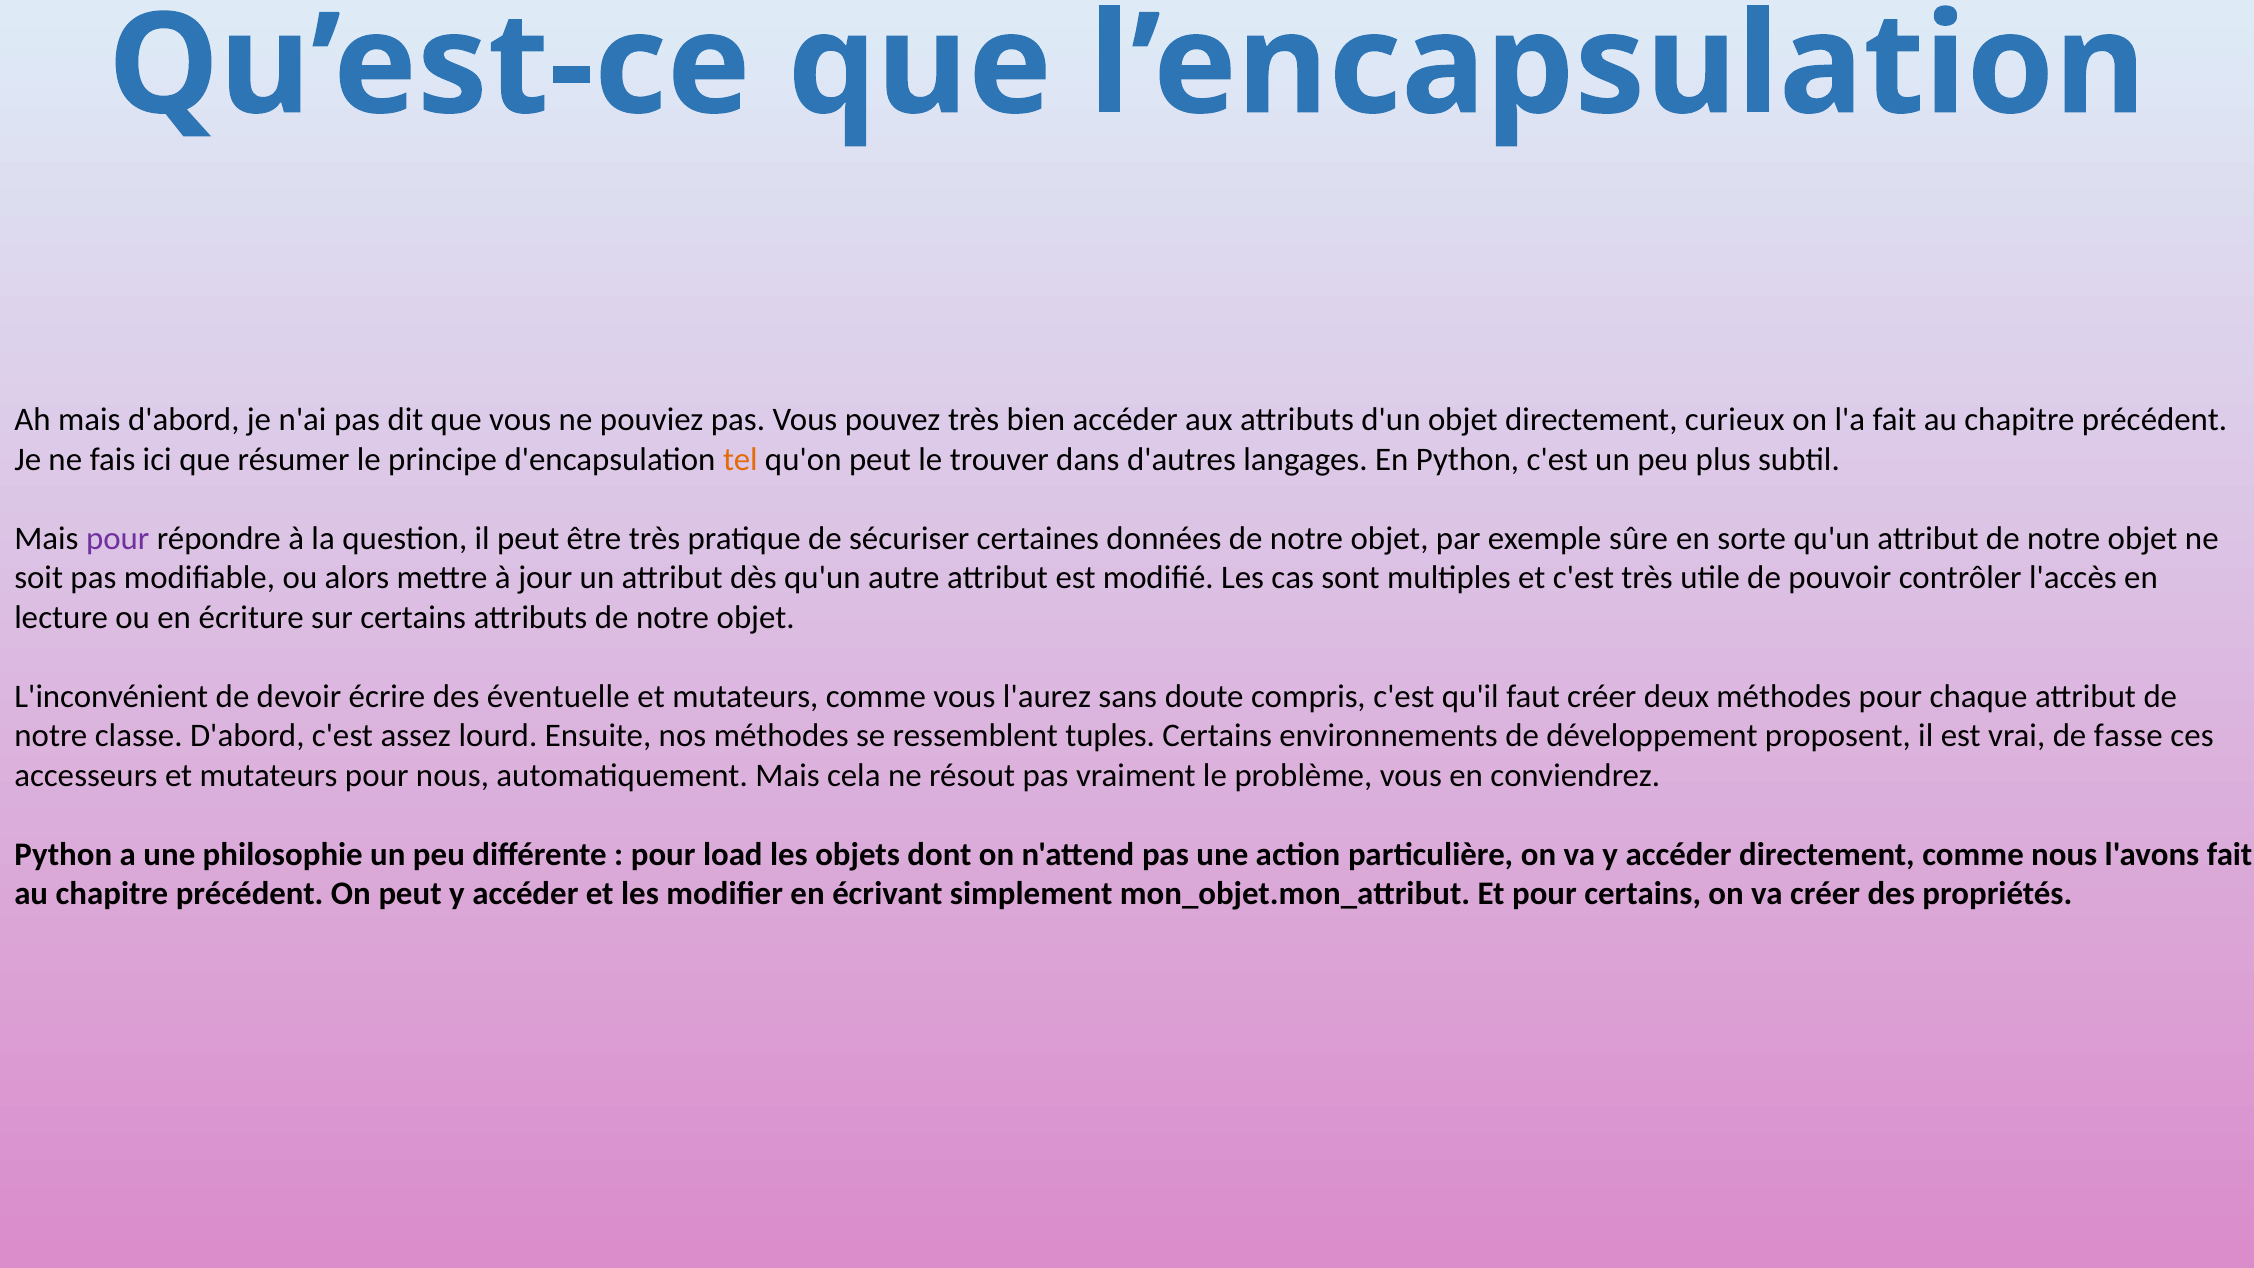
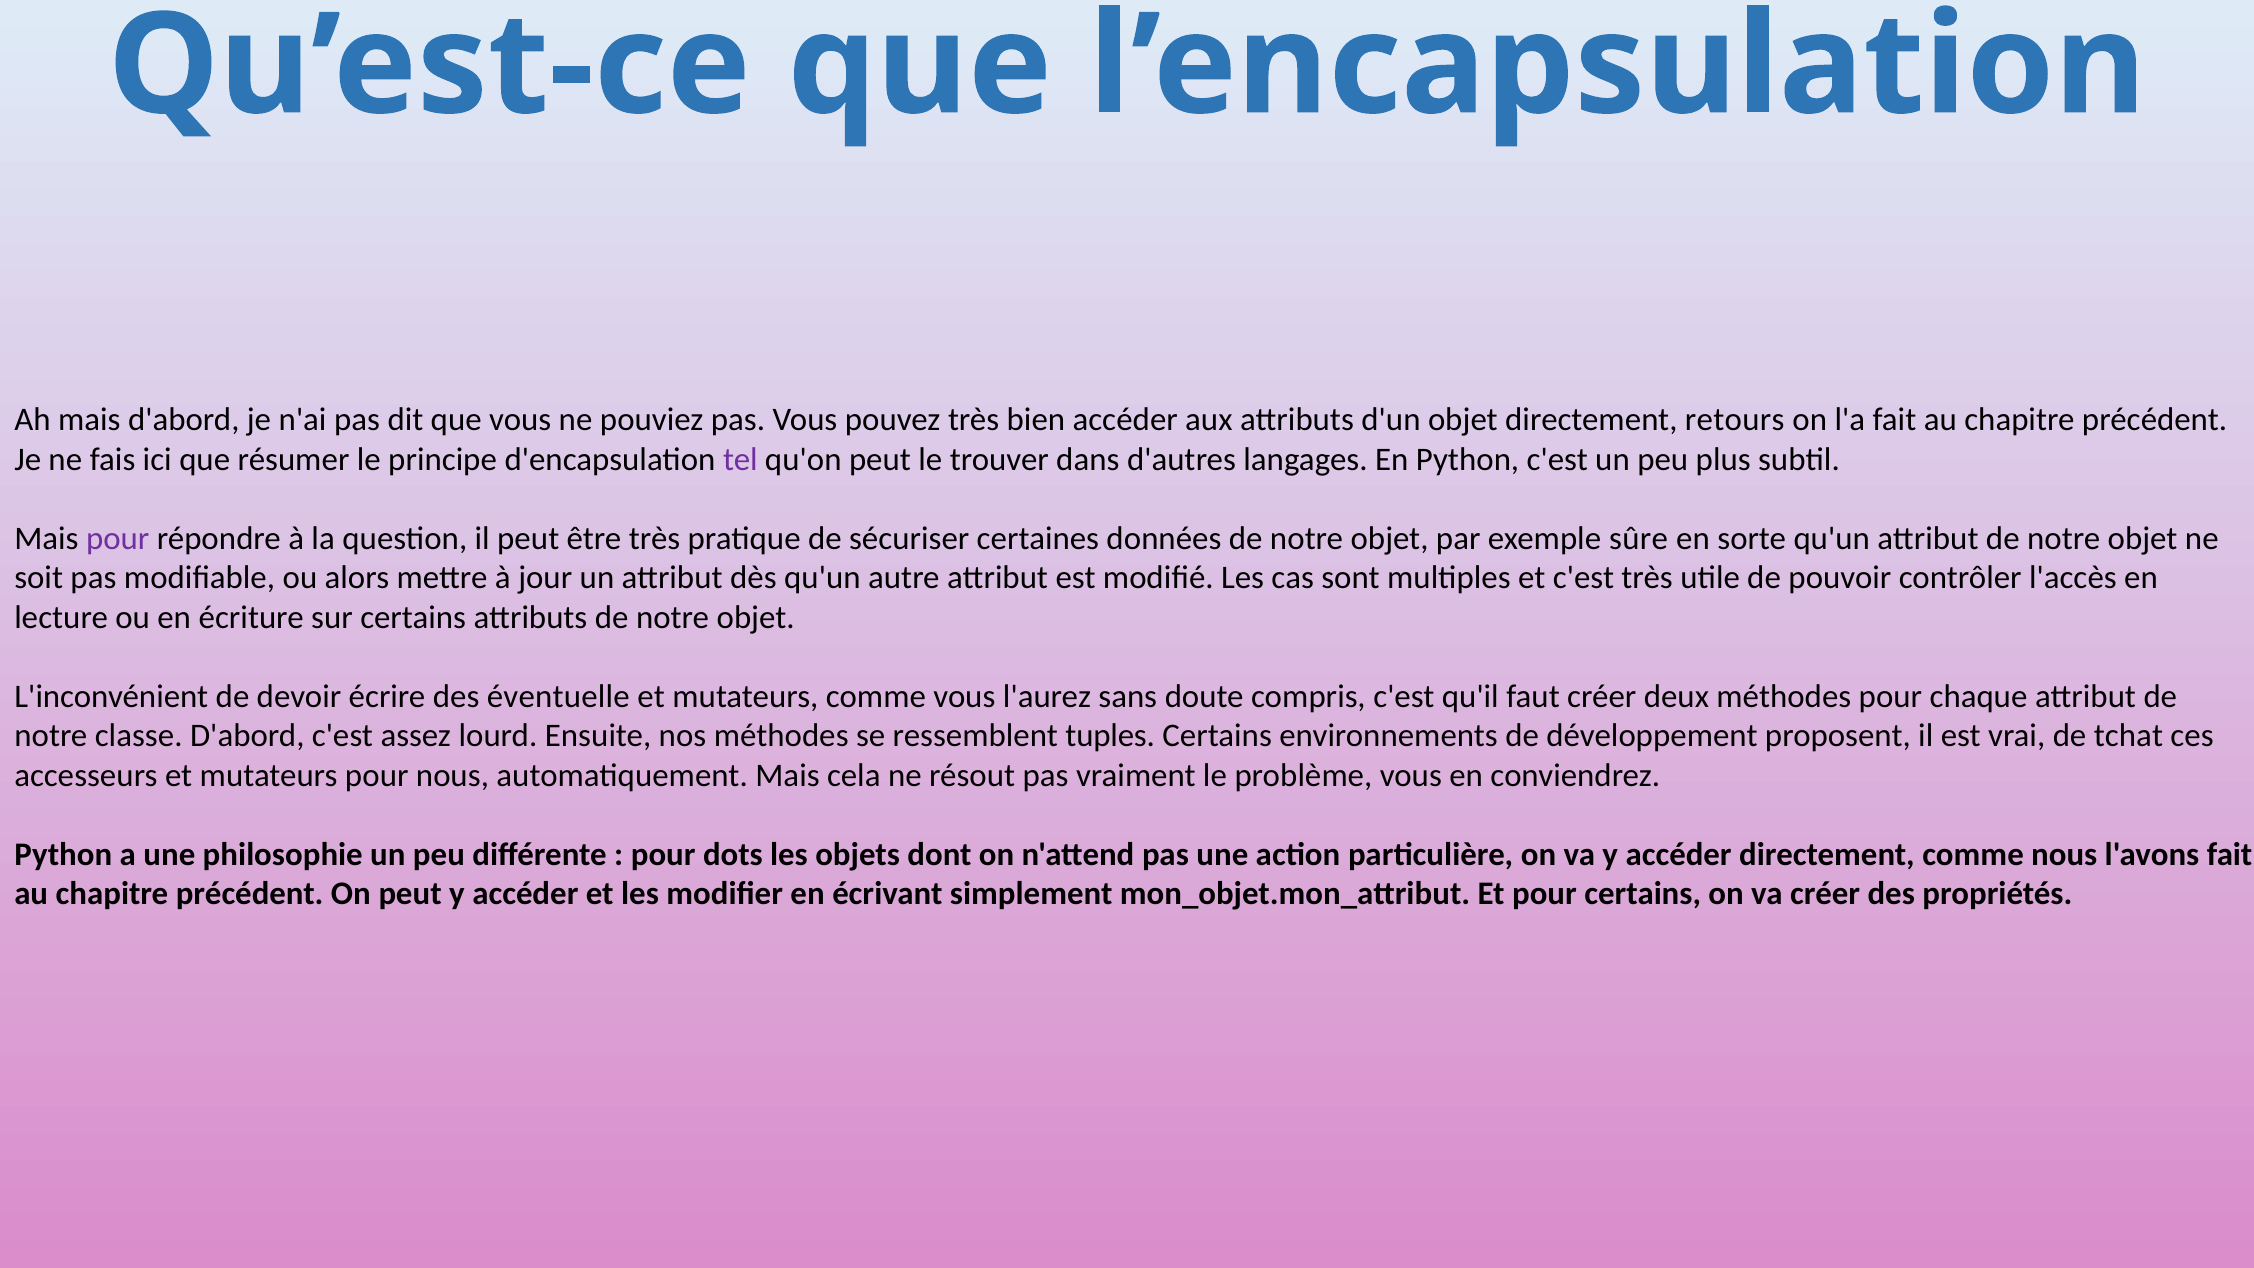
curieux: curieux -> retours
tel colour: orange -> purple
fasse: fasse -> tchat
load: load -> dots
